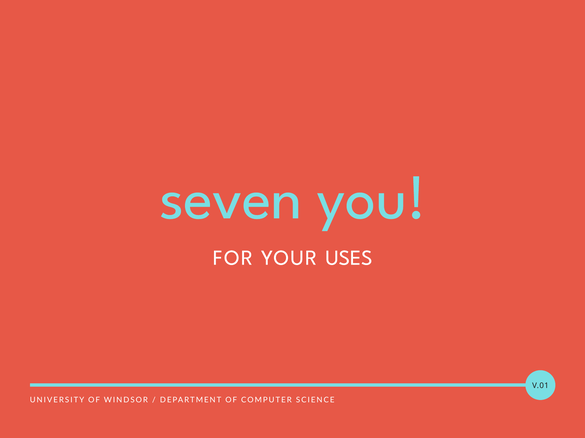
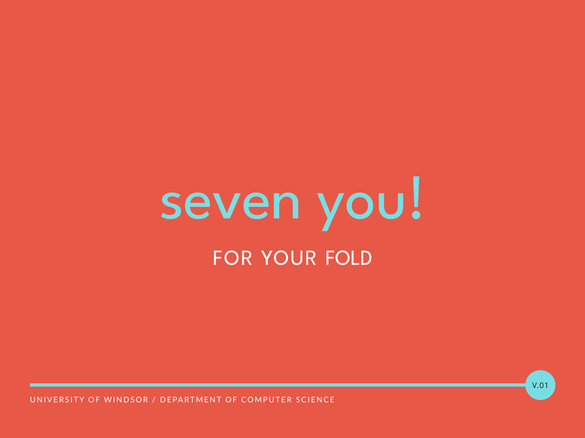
USES: USES -> FOLD
